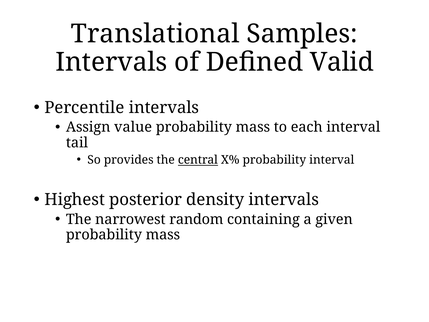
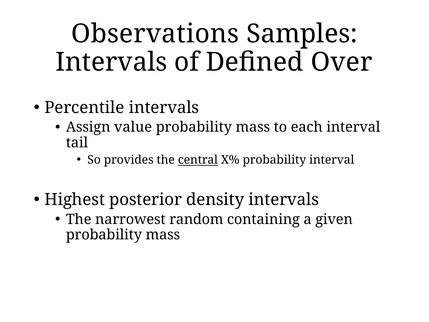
Translational: Translational -> Observations
Valid: Valid -> Over
